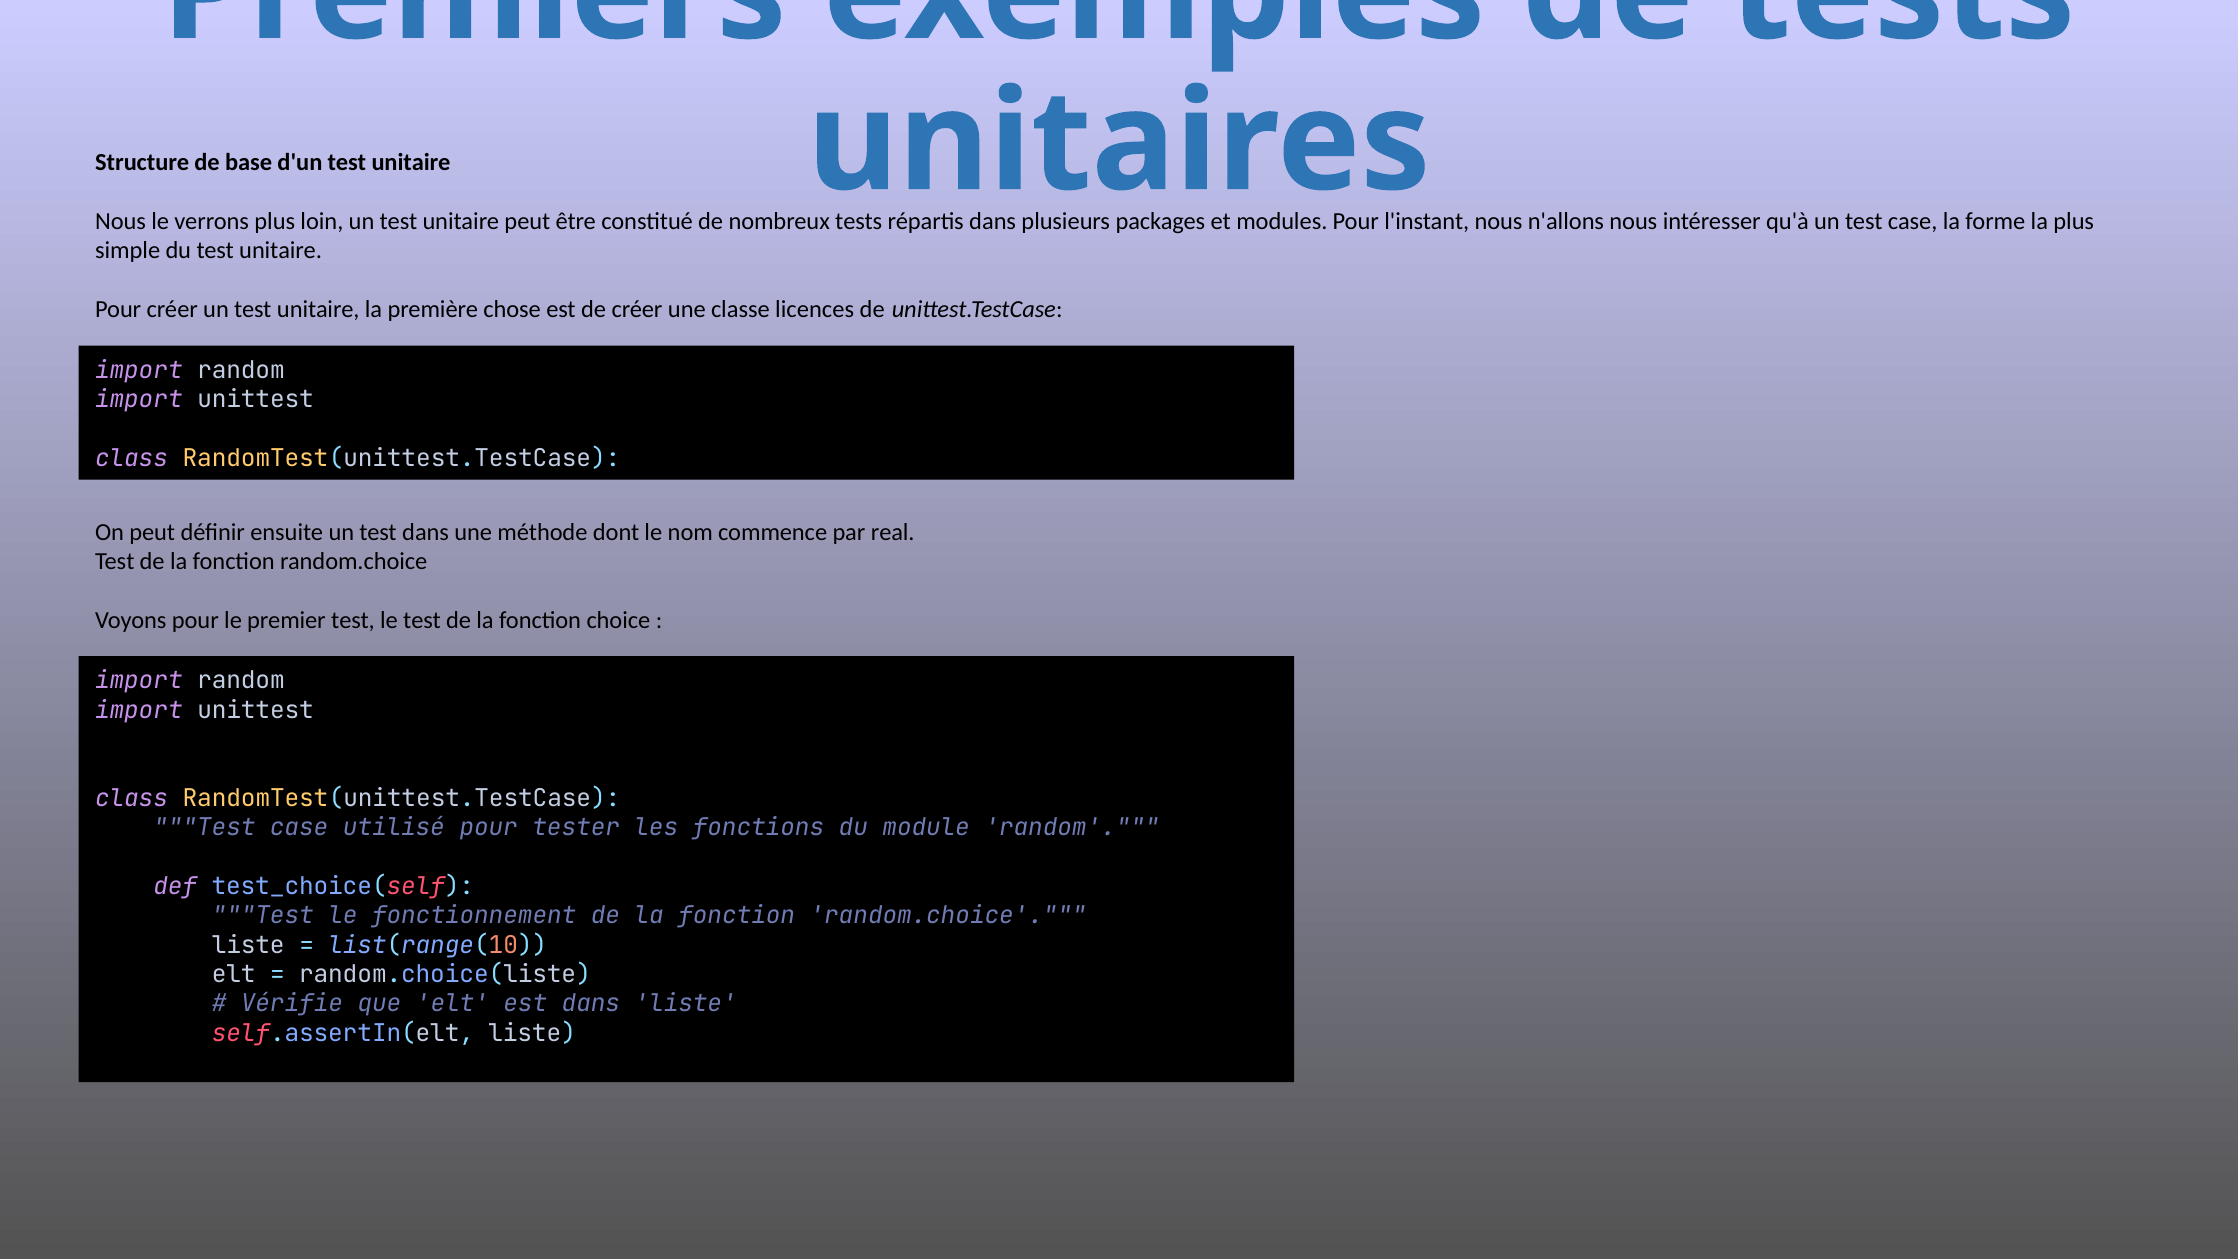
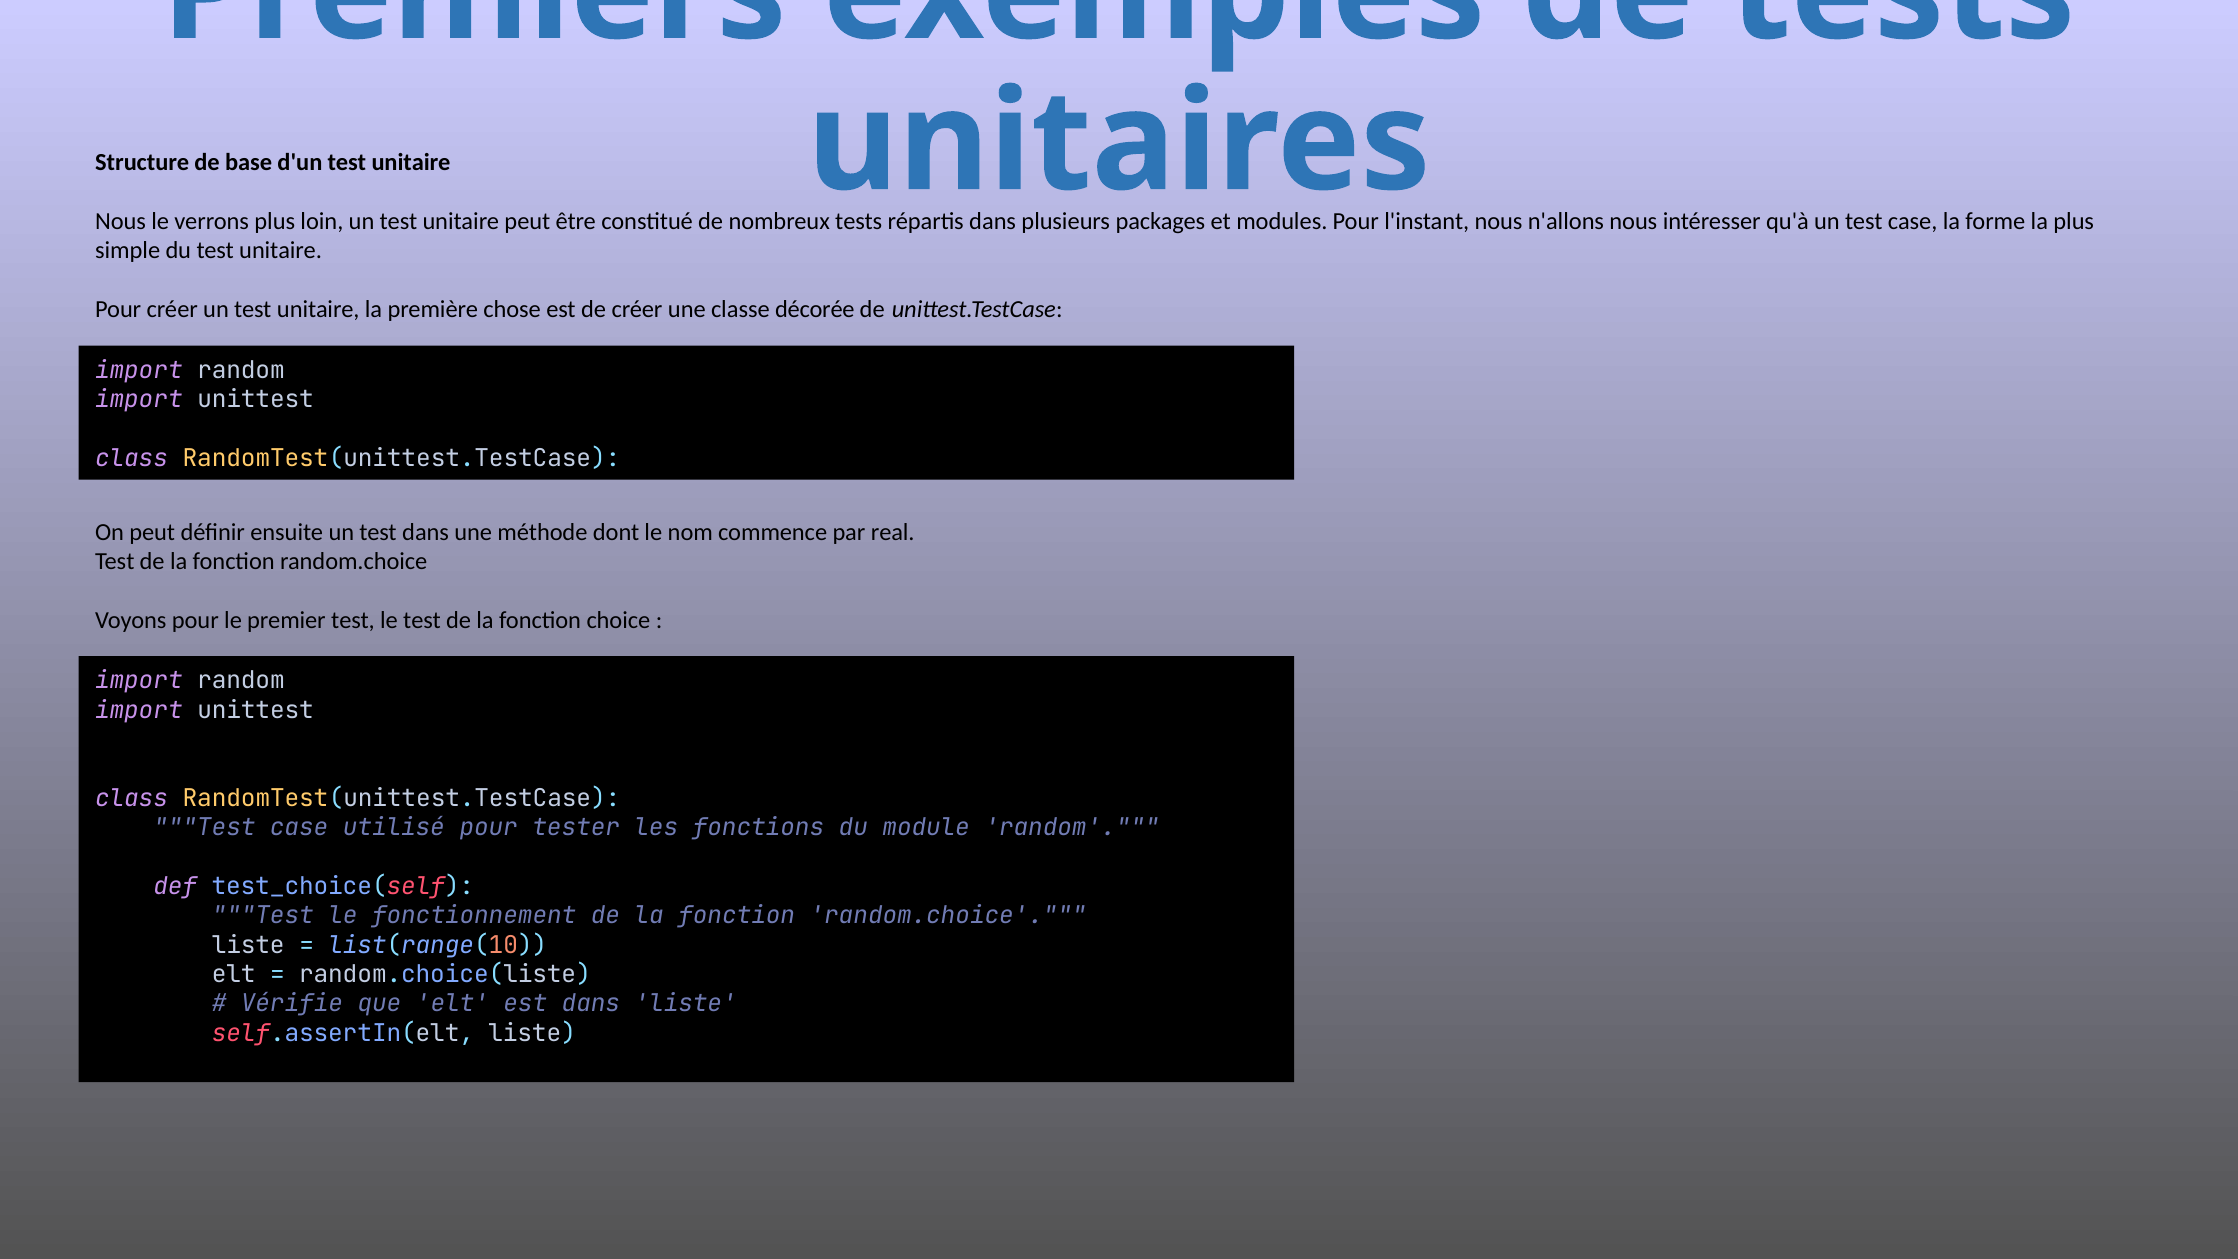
licences: licences -> décorée
